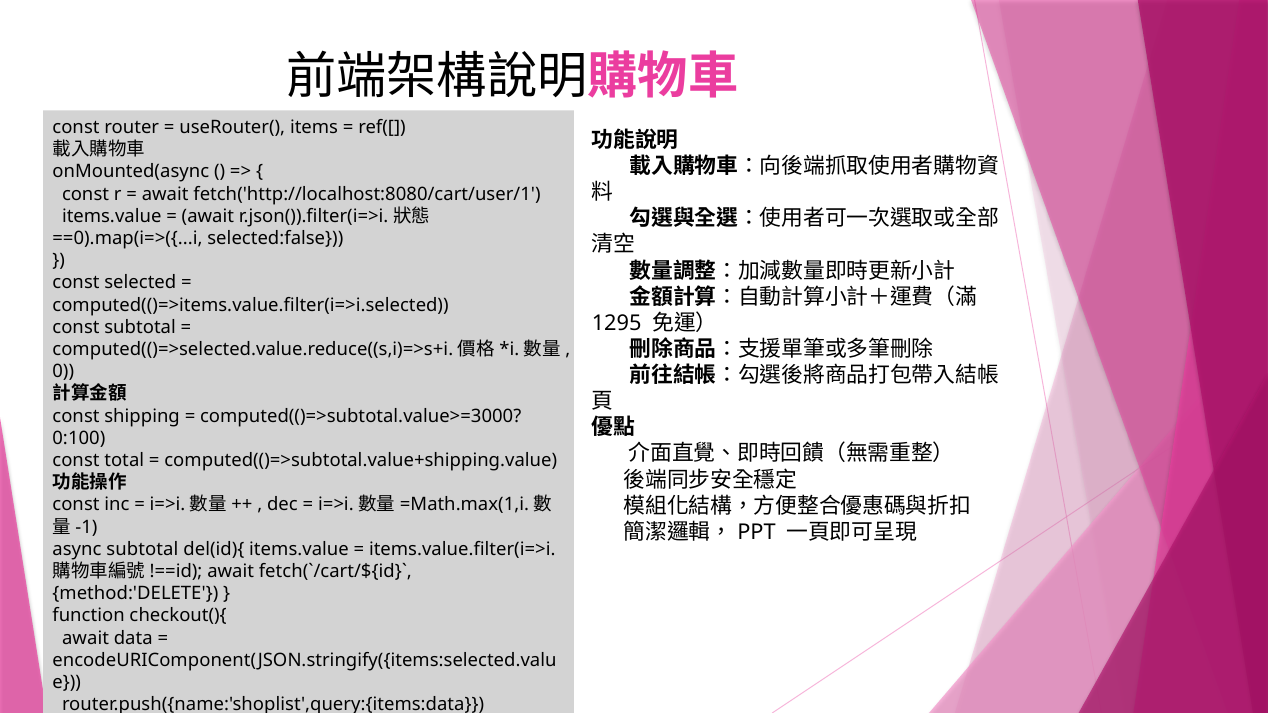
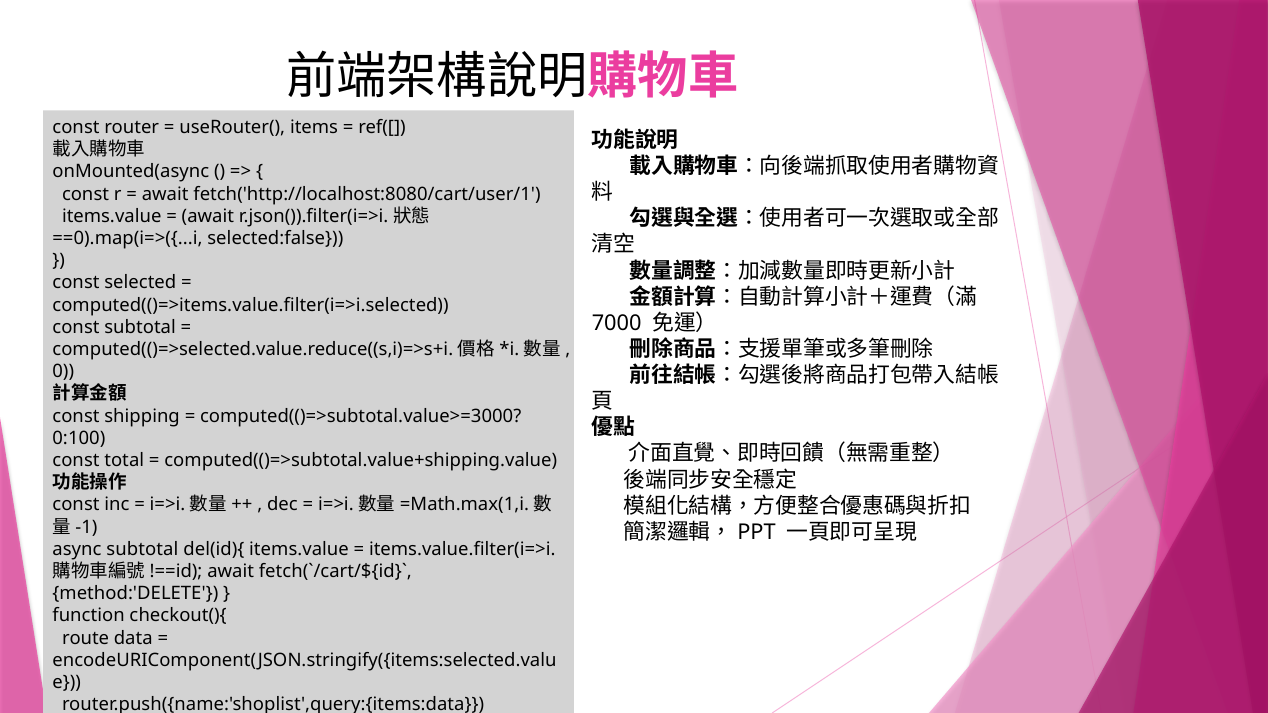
1295: 1295 -> 7000
await at (86, 638): await -> route
